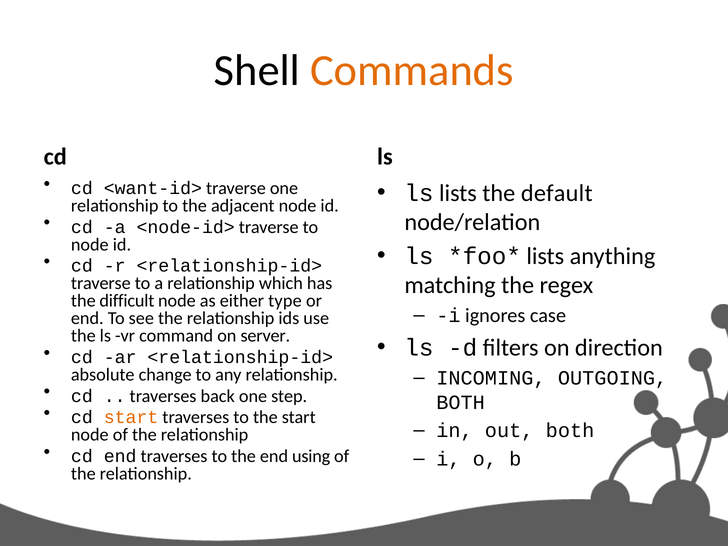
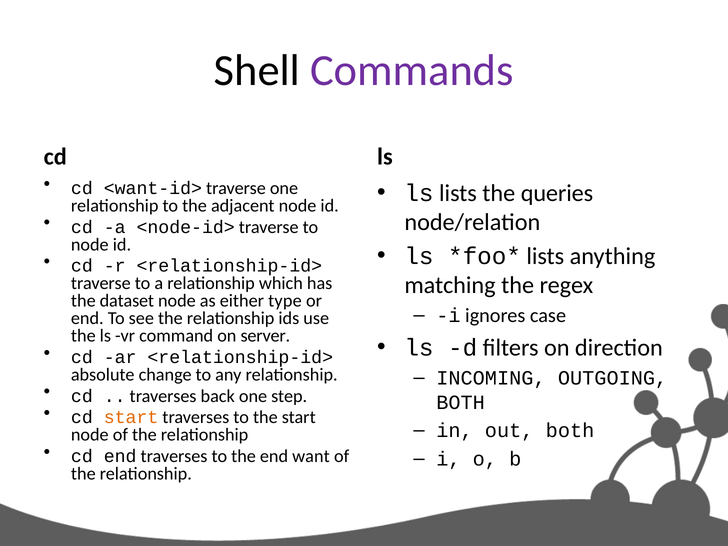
Commands colour: orange -> purple
default: default -> queries
difficult: difficult -> dataset
using: using -> want
